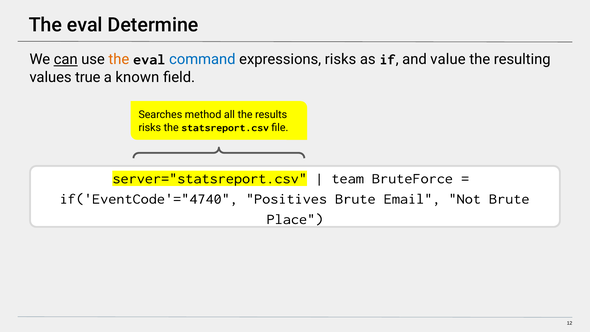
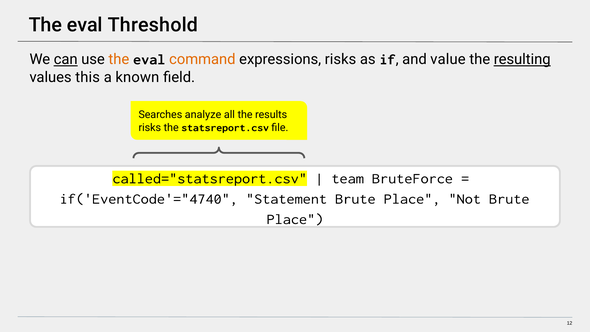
Determine: Determine -> Threshold
command colour: blue -> orange
resulting underline: none -> present
true: true -> this
method: method -> analyze
server="statsreport.csv: server="statsreport.csv -> called="statsreport.csv
Positives: Positives -> Statement
Email at (412, 199): Email -> Place
